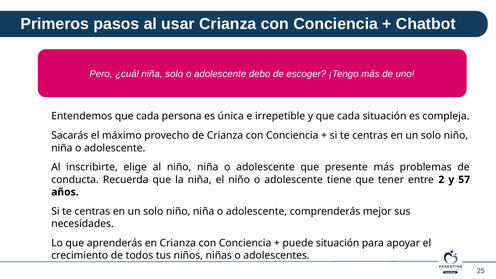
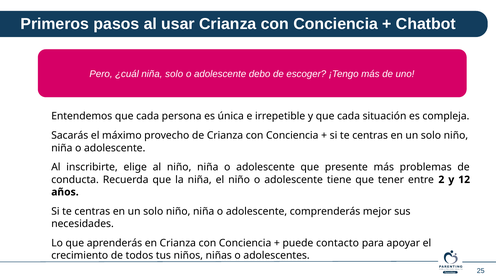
57: 57 -> 12
puede situación: situación -> contacto
